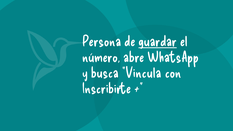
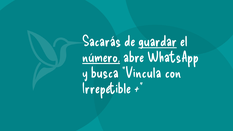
Persona: Persona -> Sacarás
número underline: none -> present
Inscribirte: Inscribirte -> Irrepetible
